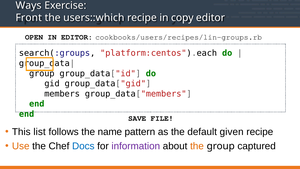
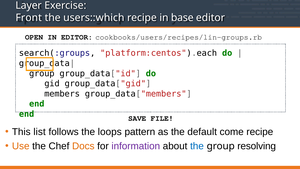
Ways: Ways -> Layer
copy: copy -> base
name: name -> loops
given: given -> come
Docs colour: blue -> orange
the at (197, 146) colour: orange -> blue
captured: captured -> resolving
